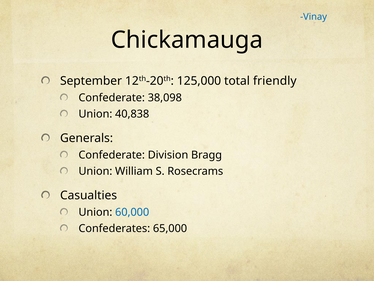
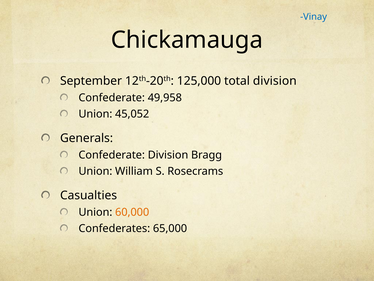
total friendly: friendly -> division
38,098: 38,098 -> 49,958
40,838: 40,838 -> 45,052
60,000 colour: blue -> orange
